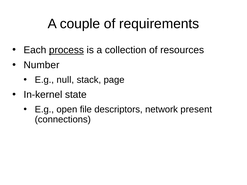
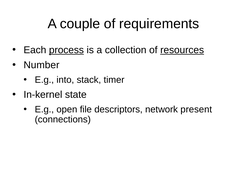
resources underline: none -> present
null: null -> into
page: page -> timer
